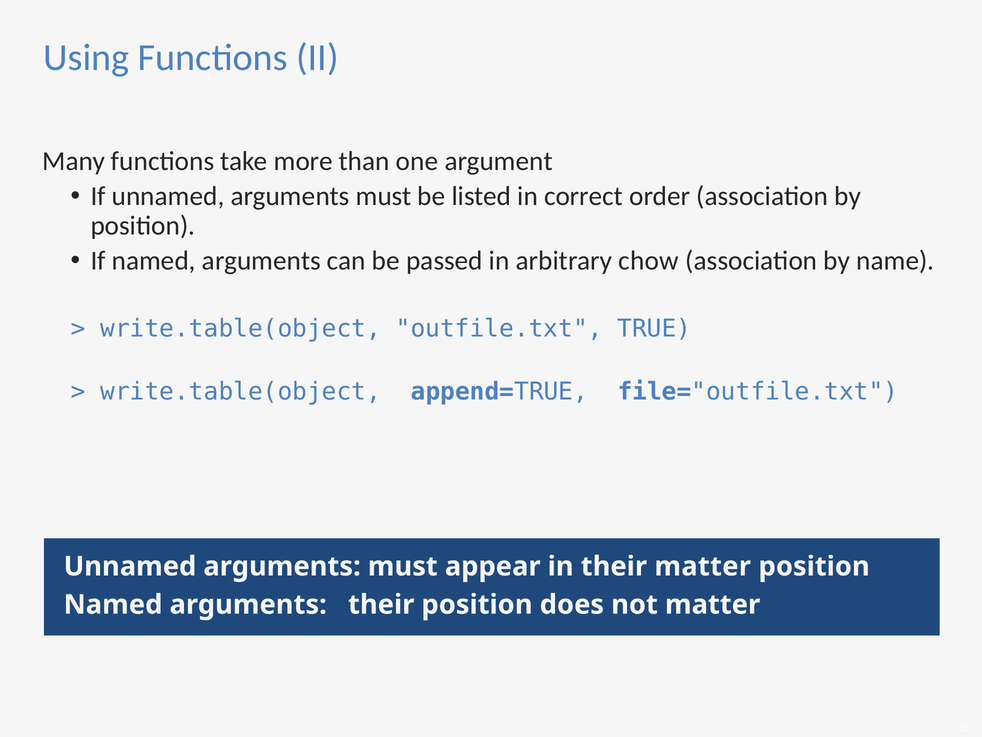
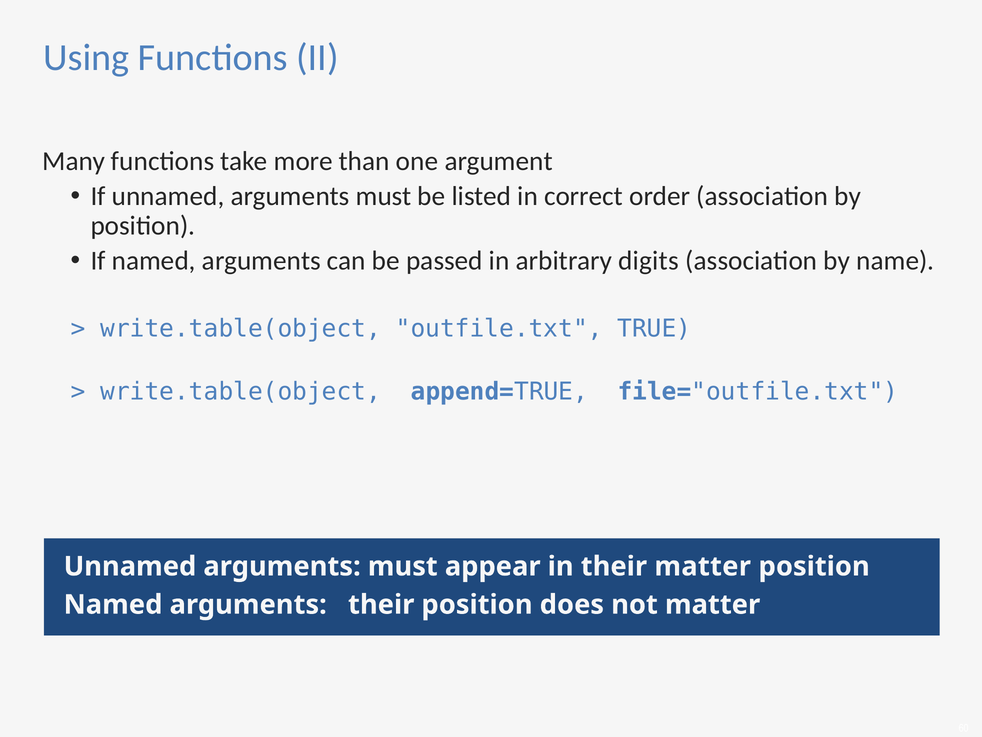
chow: chow -> digits
